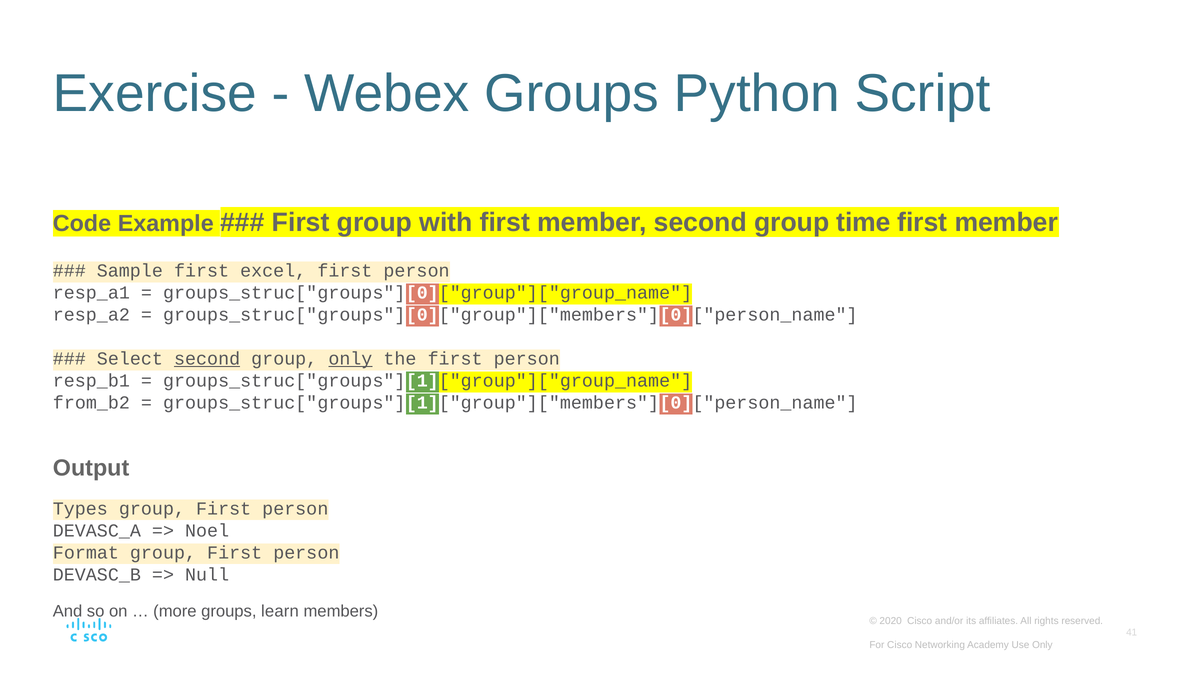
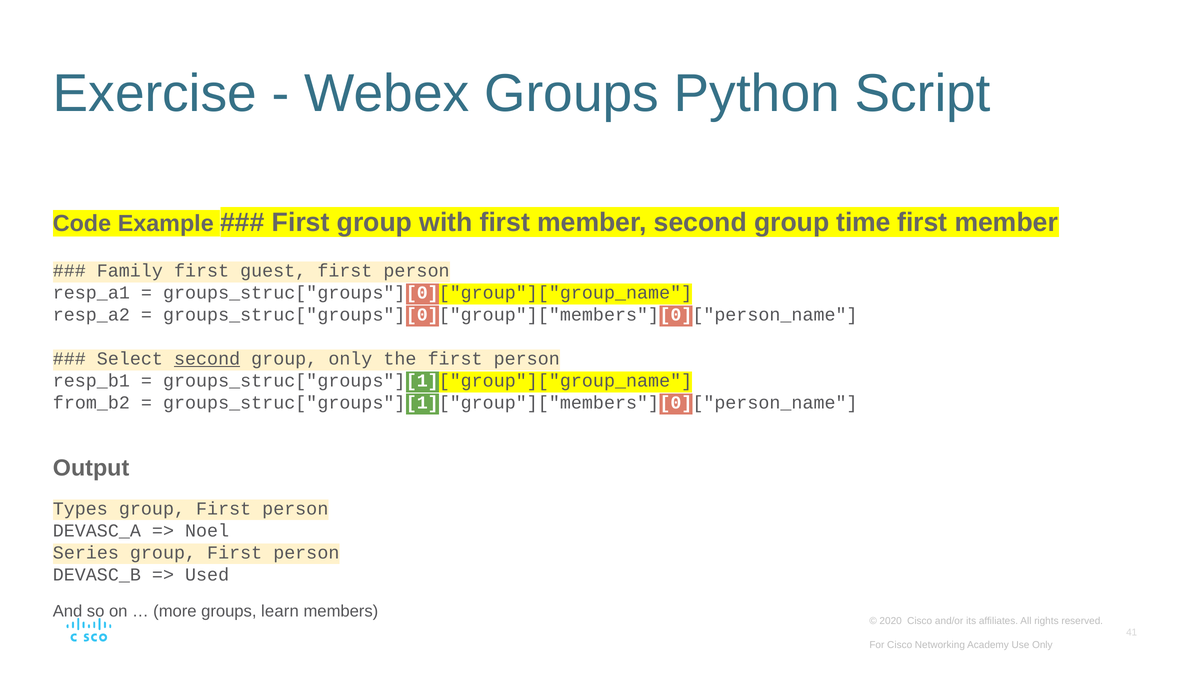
Sample: Sample -> Family
excel: excel -> guest
only at (350, 359) underline: present -> none
Format: Format -> Series
Null: Null -> Used
